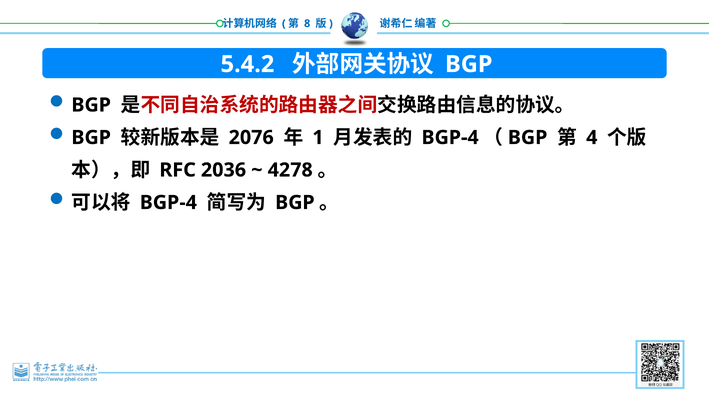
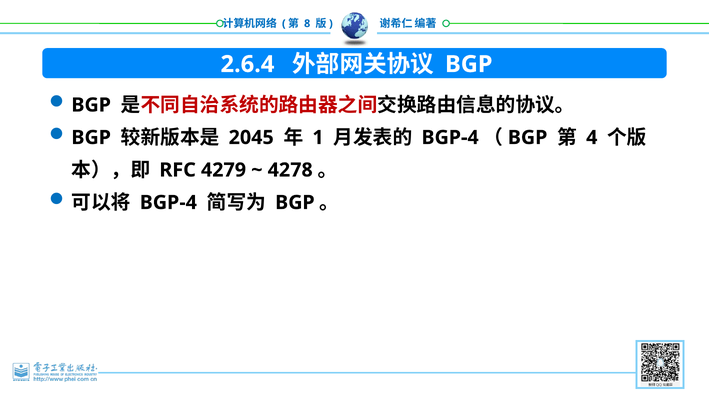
5.4.2: 5.4.2 -> 2.6.4
2076: 2076 -> 2045
2036: 2036 -> 4279
